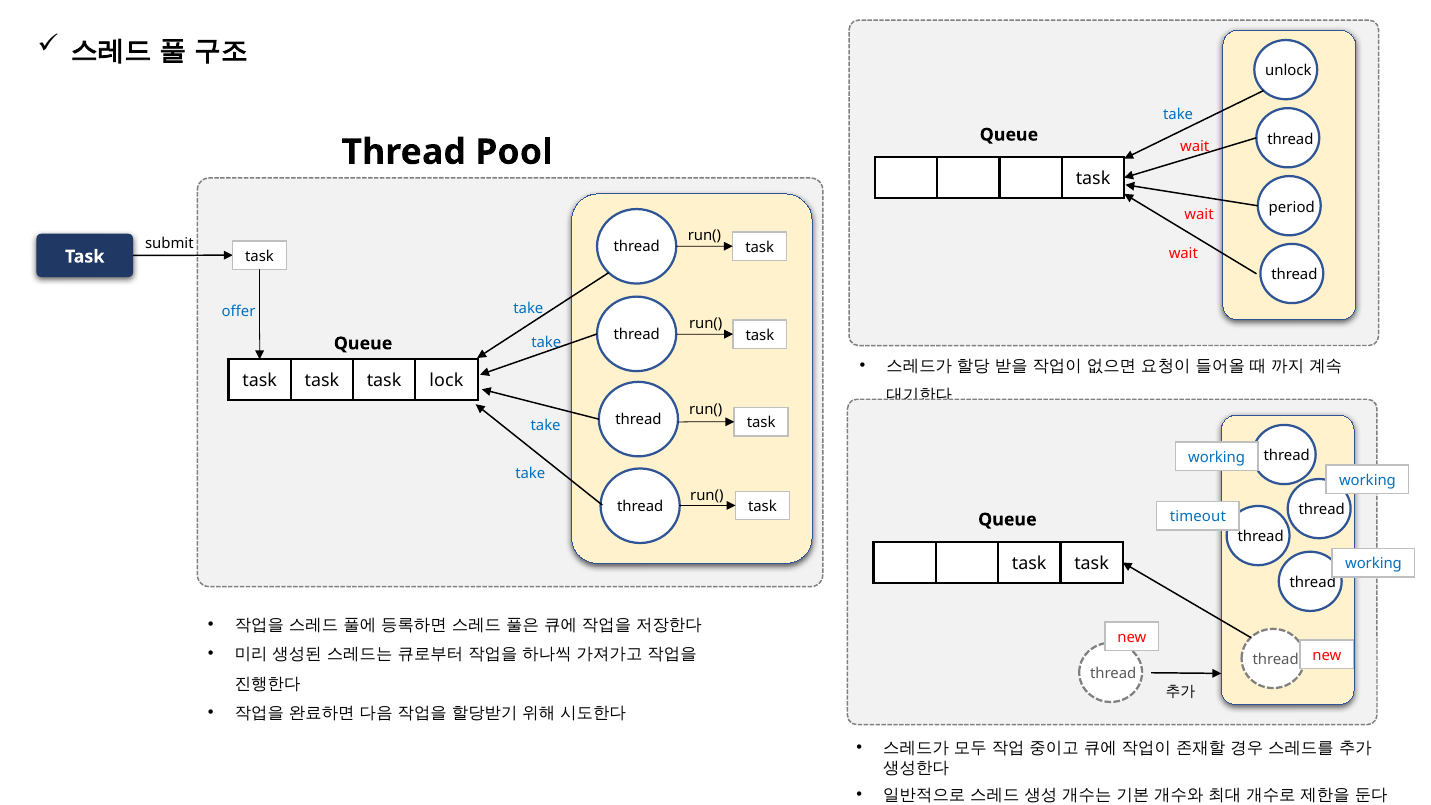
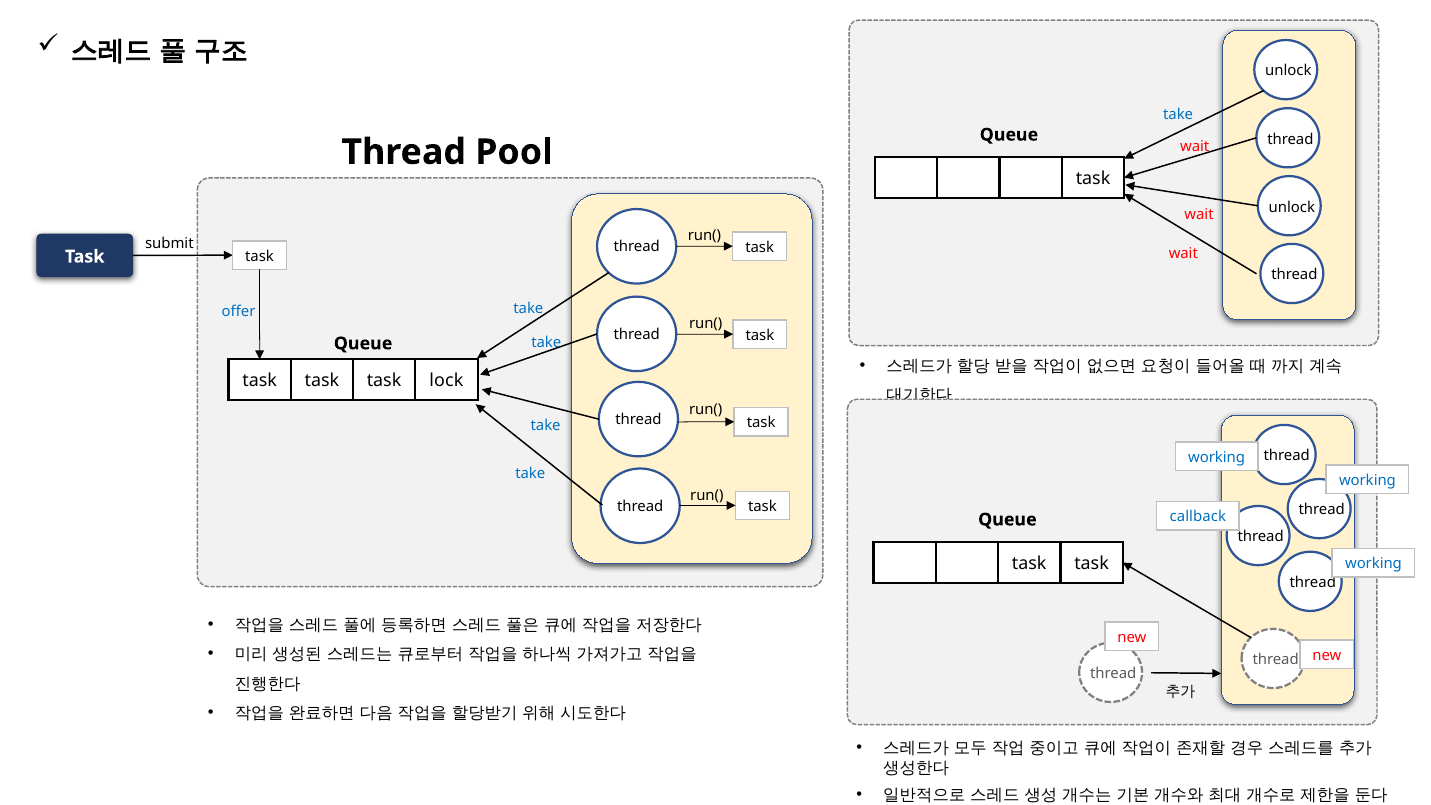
period at (1292, 207): period -> unlock
timeout: timeout -> callback
